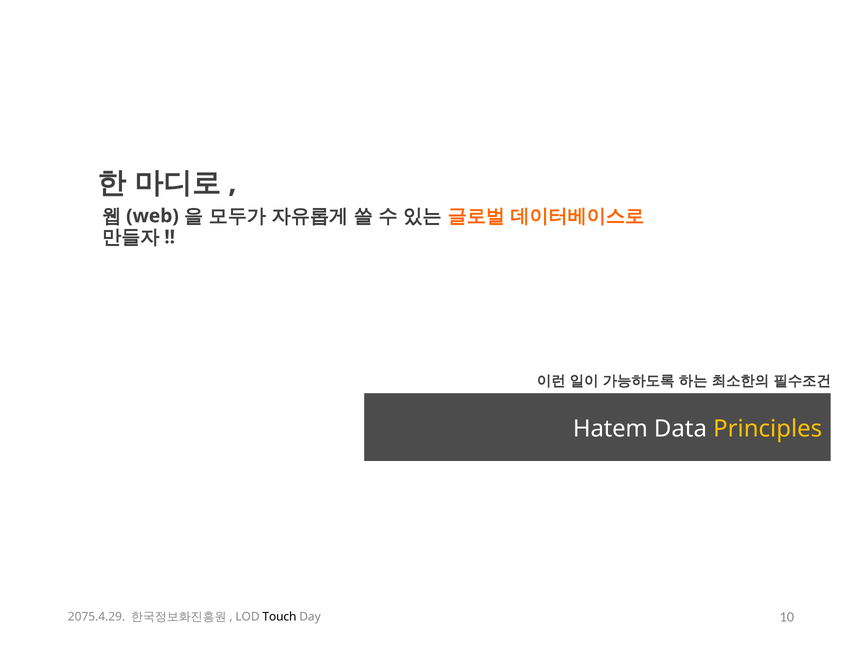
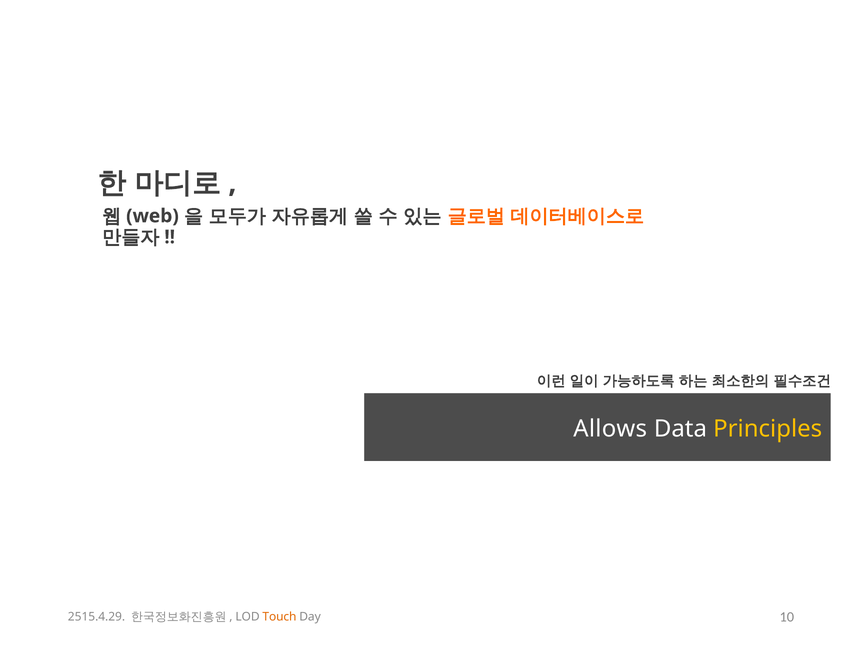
Hatem: Hatem -> Allows
2075.4.29: 2075.4.29 -> 2515.4.29
Touch colour: black -> orange
